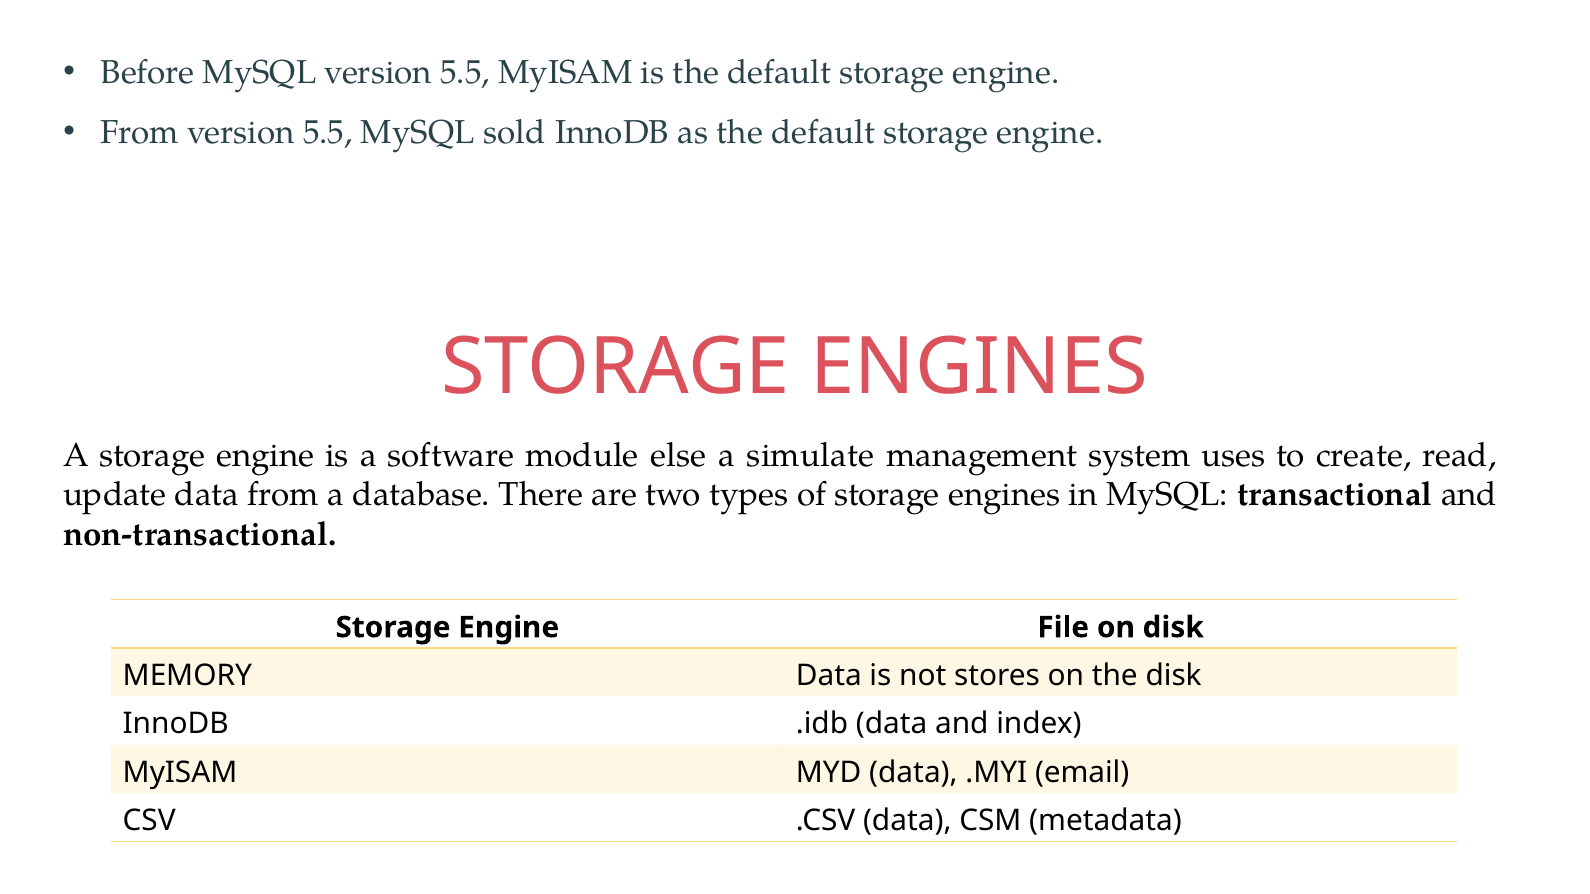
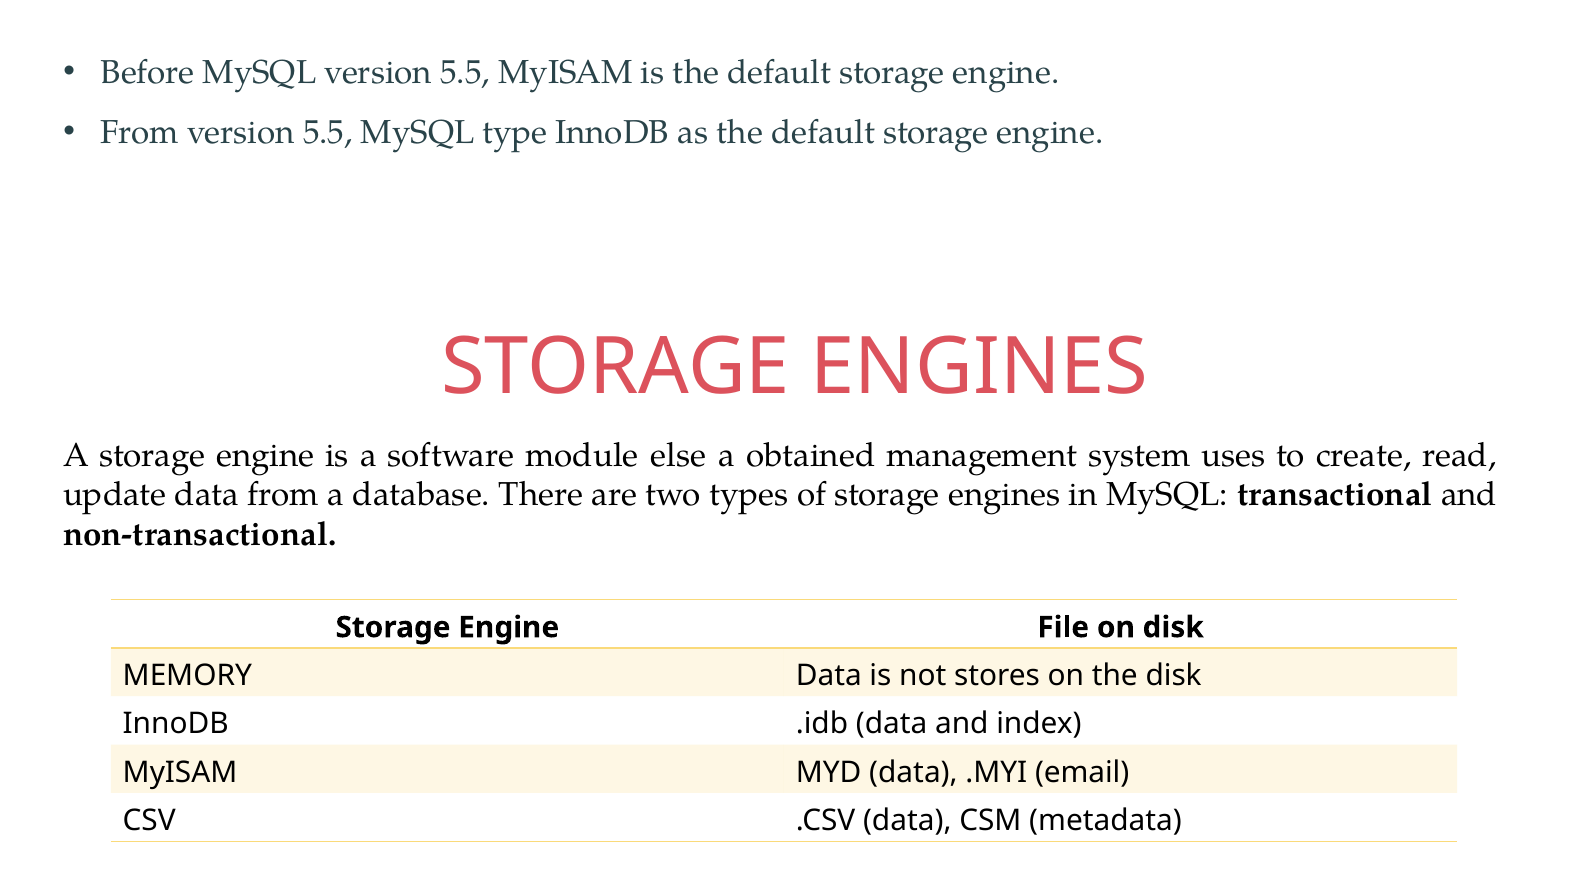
sold: sold -> type
simulate: simulate -> obtained
